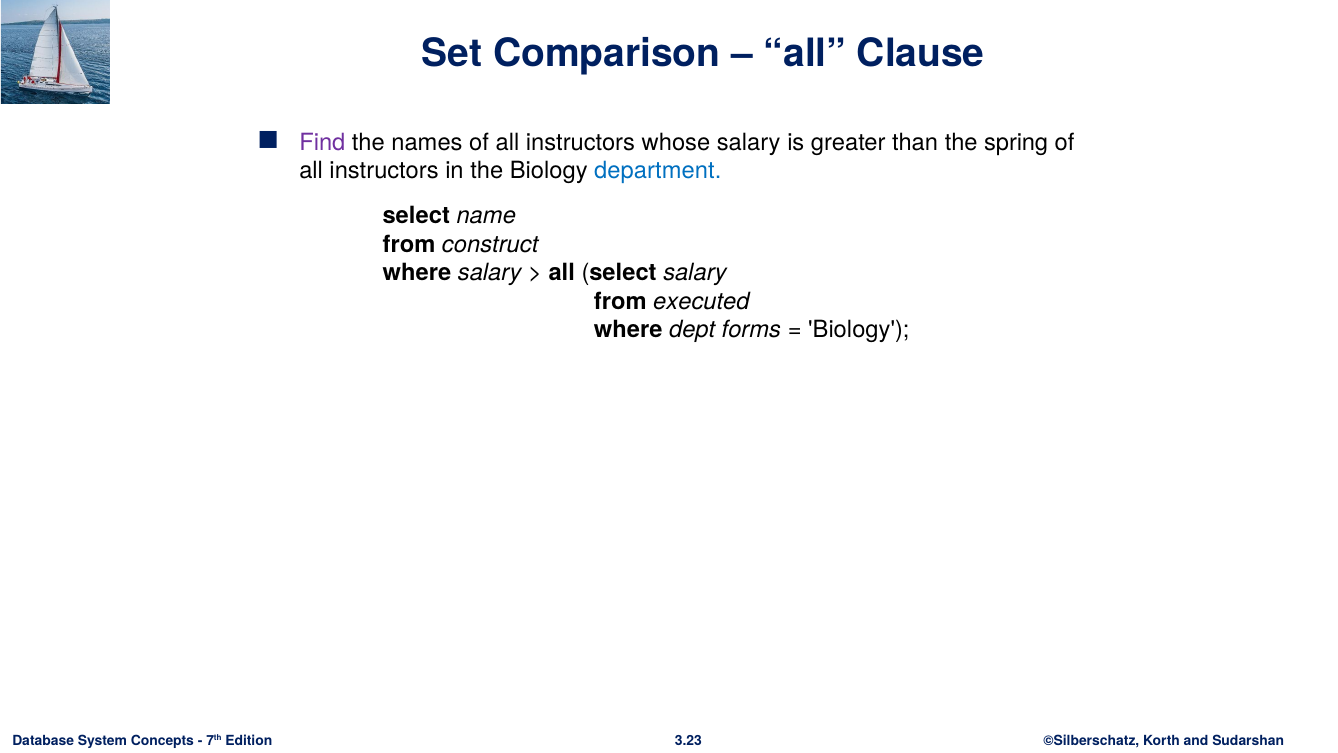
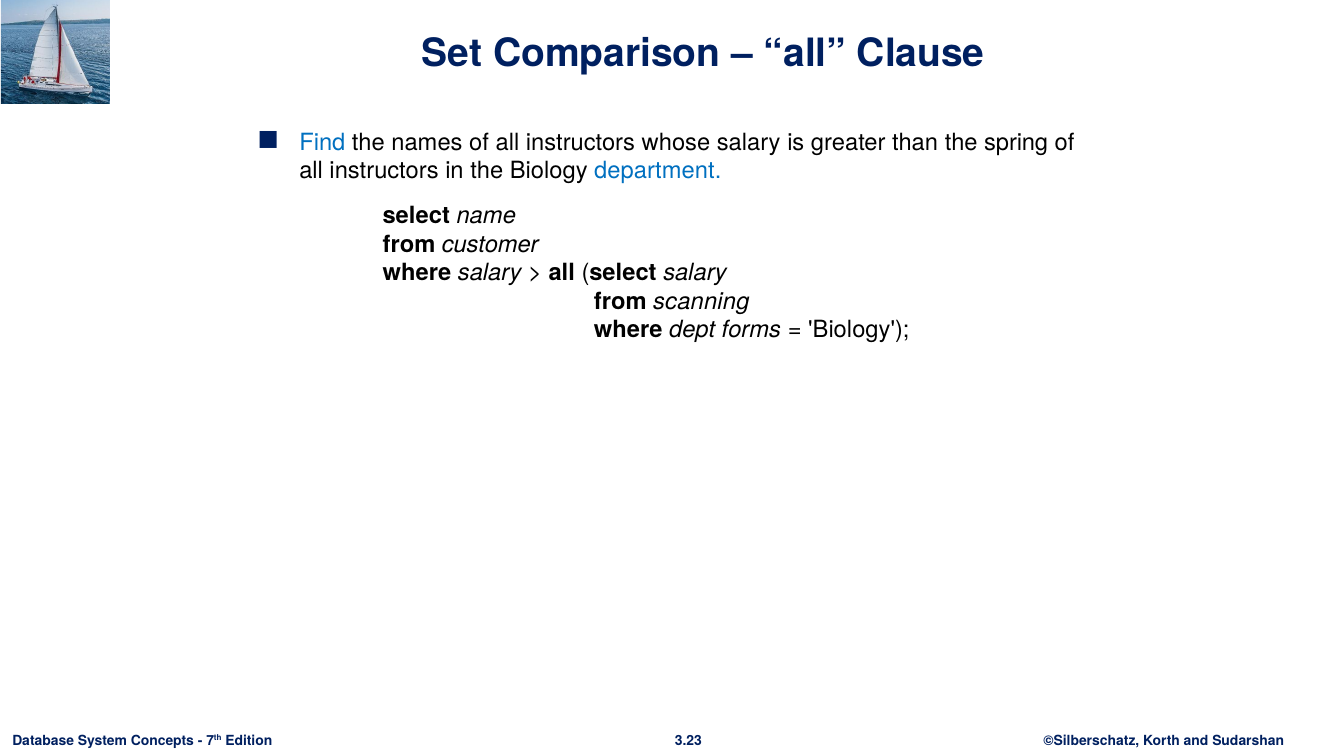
Find colour: purple -> blue
construct: construct -> customer
executed: executed -> scanning
